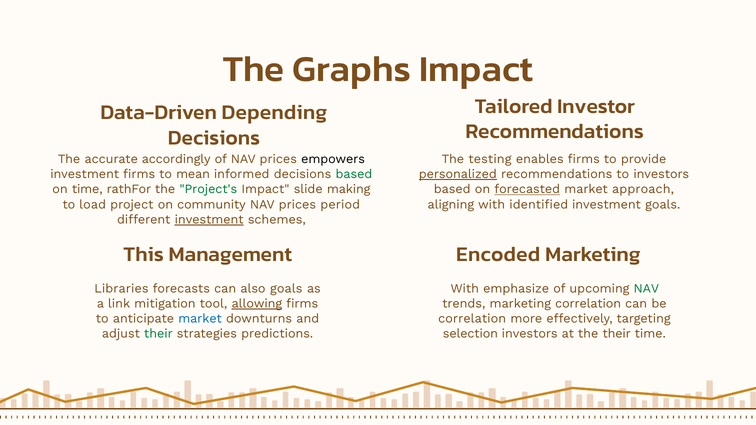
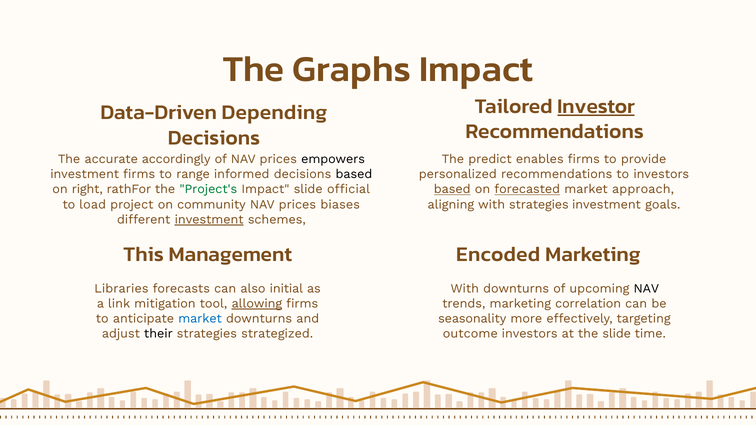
Investor underline: none -> present
testing: testing -> predict
mean: mean -> range
based at (354, 174) colour: green -> black
personalized underline: present -> none
on time: time -> right
making: making -> official
based at (452, 189) underline: none -> present
period: period -> biases
with identified: identified -> strategies
also goals: goals -> initial
With emphasize: emphasize -> downturns
NAV at (646, 289) colour: green -> black
correlation at (472, 319): correlation -> seasonality
their at (158, 334) colour: green -> black
predictions: predictions -> strategized
selection: selection -> outcome
the their: their -> slide
